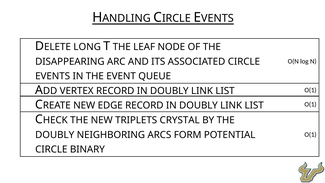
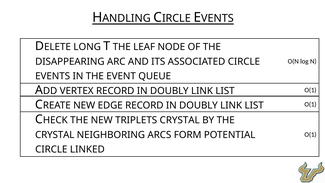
DOUBLY at (55, 135): DOUBLY -> CRYSTAL
BINARY: BINARY -> LINKED
